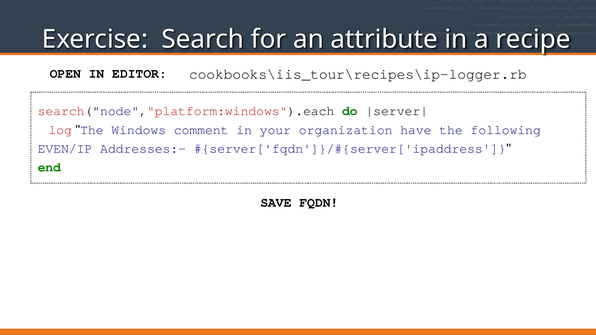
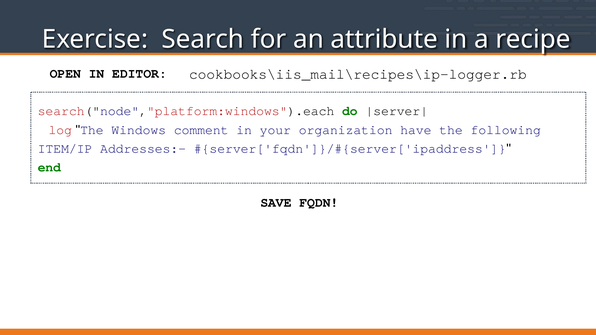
cookbooks\iis_tour\recipes\ip-logger.rb: cookbooks\iis_tour\recipes\ip-logger.rb -> cookbooks\iis_mail\recipes\ip-logger.rb
EVEN/IP: EVEN/IP -> ITEM/IP
